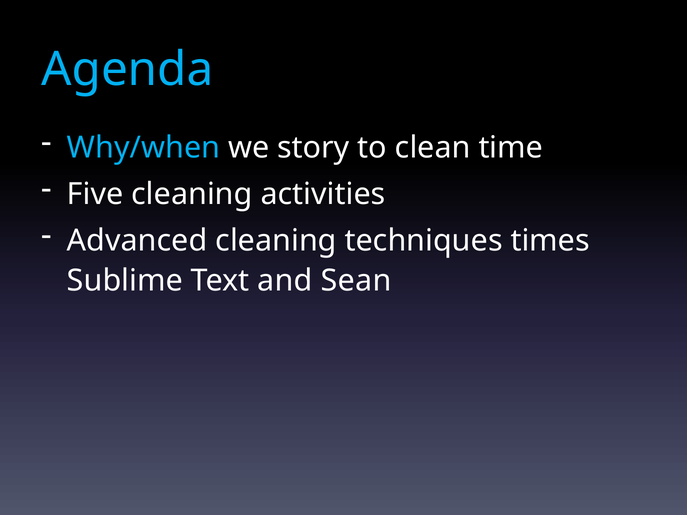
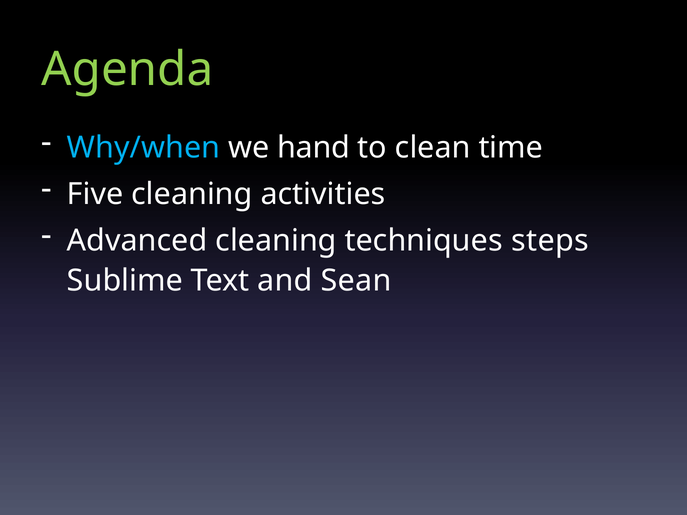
Agenda colour: light blue -> light green
story: story -> hand
times: times -> steps
